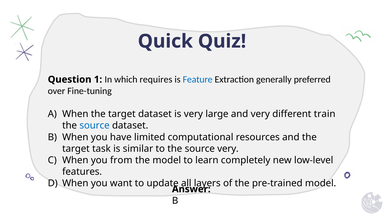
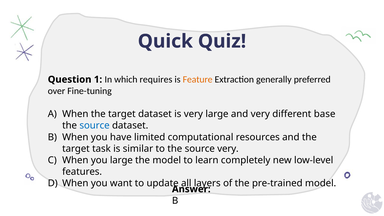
Feature colour: blue -> orange
train: train -> base
you from: from -> large
